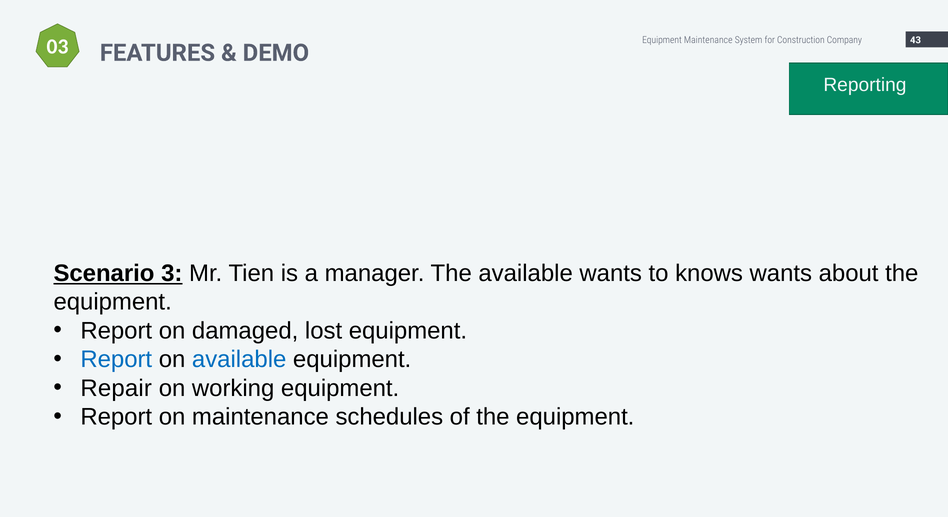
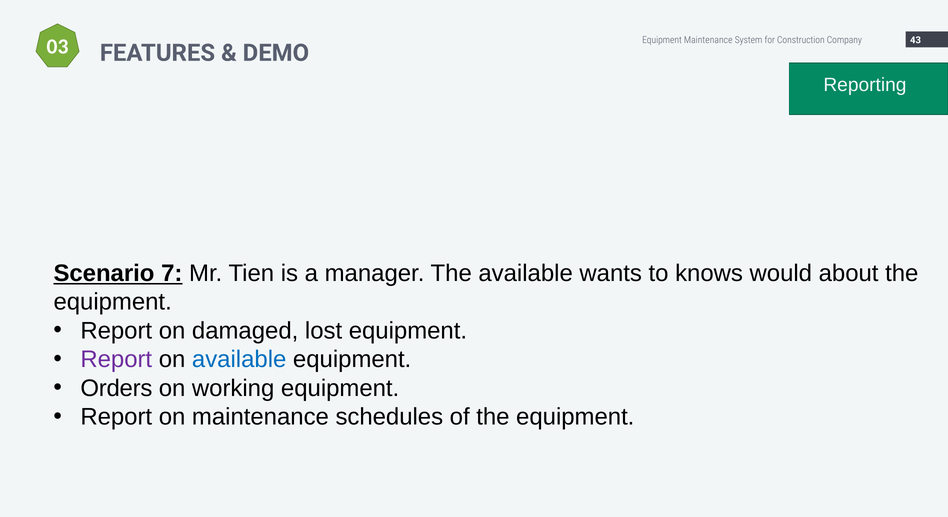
3: 3 -> 7
knows wants: wants -> would
Report at (116, 360) colour: blue -> purple
Repair: Repair -> Orders
